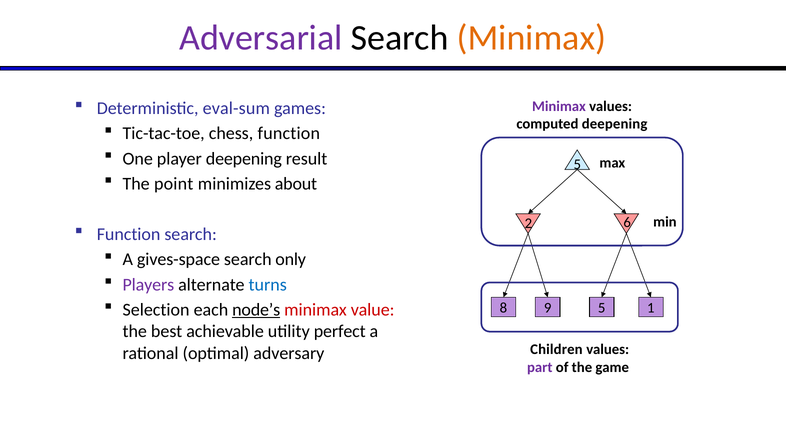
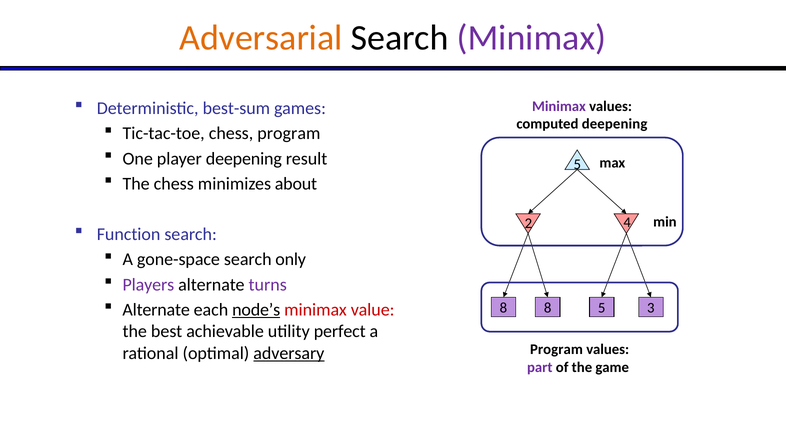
Adversarial colour: purple -> orange
Minimax at (531, 38) colour: orange -> purple
eval-sum: eval-sum -> best-sum
chess function: function -> program
The point: point -> chess
6: 6 -> 4
gives-space: gives-space -> gone-space
turns colour: blue -> purple
Selection at (156, 310): Selection -> Alternate
8 9: 9 -> 8
1: 1 -> 3
Children at (556, 350): Children -> Program
adversary underline: none -> present
